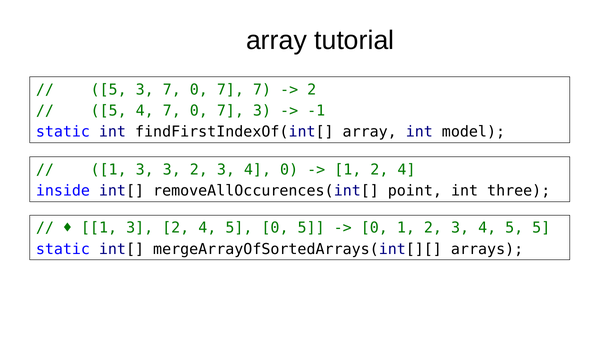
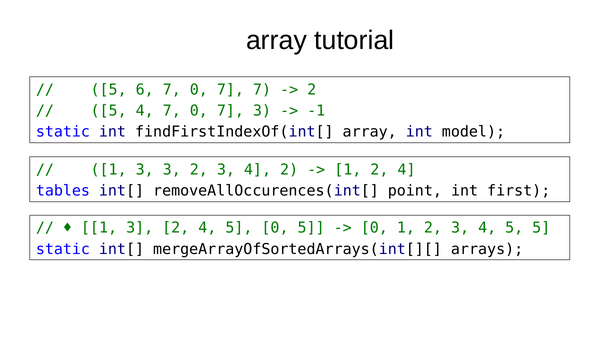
5 3: 3 -> 6
4 0: 0 -> 2
inside: inside -> tables
three: three -> first
